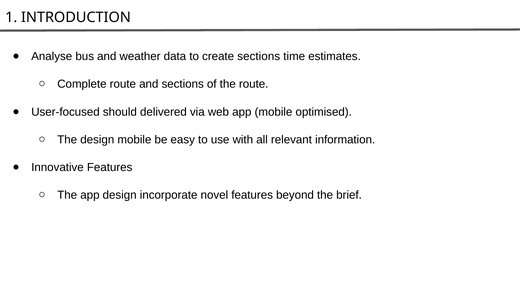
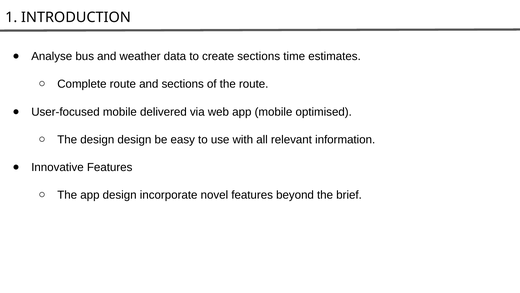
User-focused should: should -> mobile
design mobile: mobile -> design
